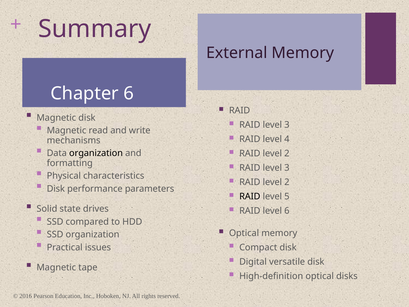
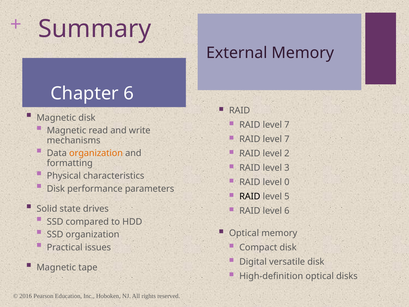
3 at (287, 125): 3 -> 7
4 at (287, 139): 4 -> 7
organization at (96, 153) colour: black -> orange
2 at (287, 182): 2 -> 0
